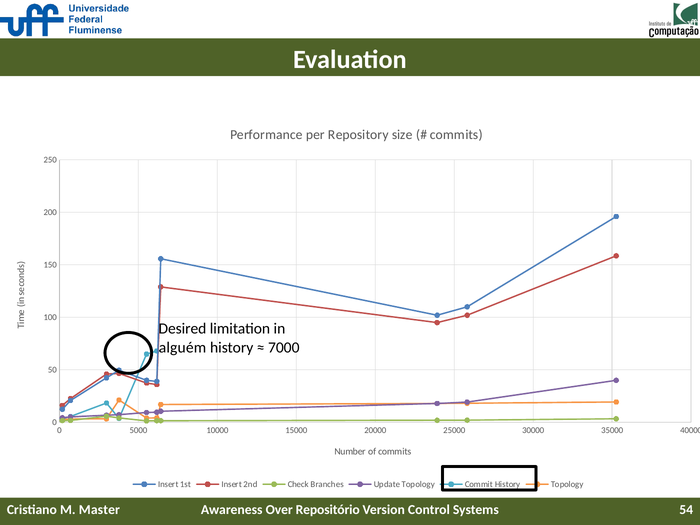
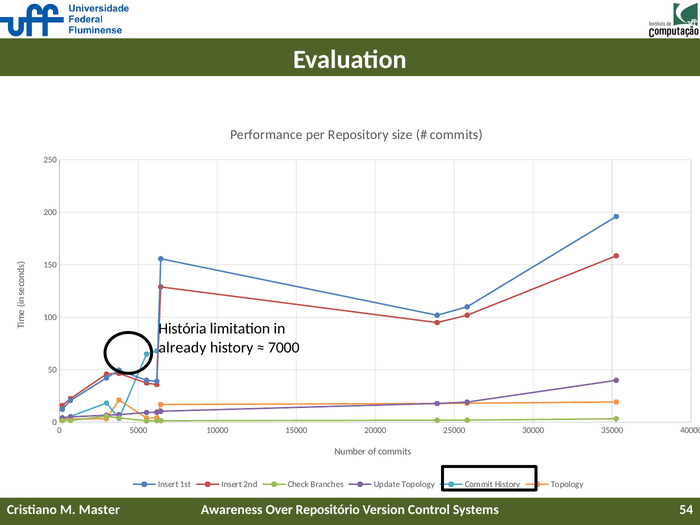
Desired: Desired -> História
alguém: alguém -> already
